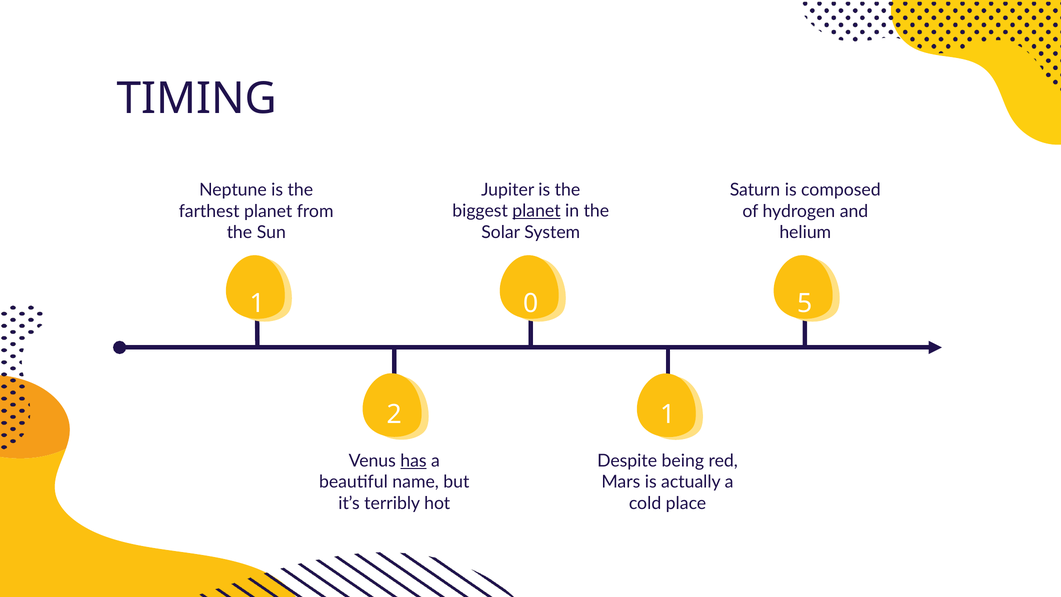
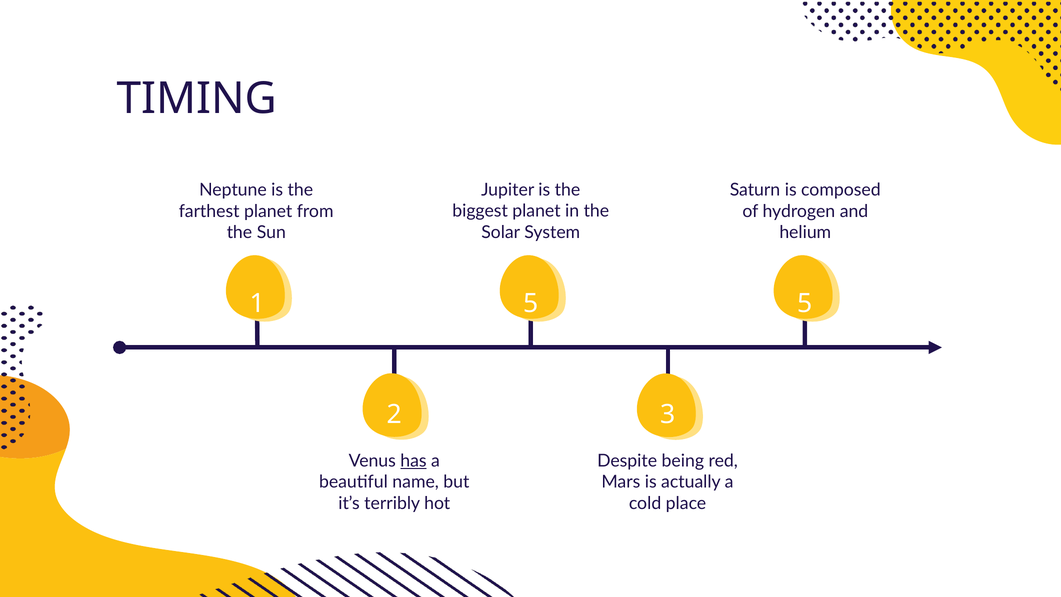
planet at (536, 211) underline: present -> none
1 0: 0 -> 5
1 at (668, 414): 1 -> 3
